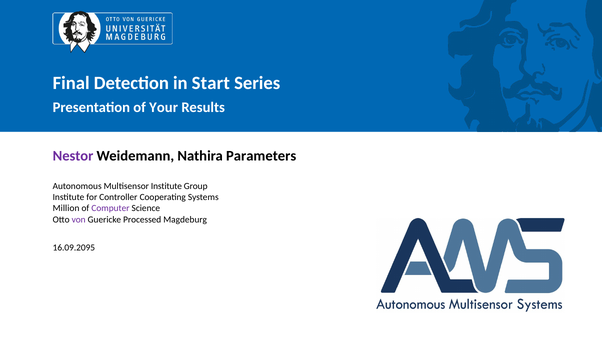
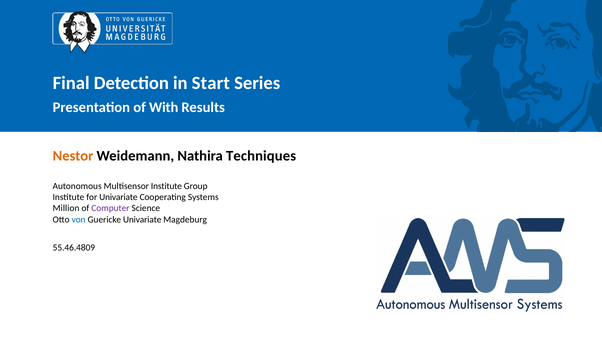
Your: Your -> With
Nestor colour: purple -> orange
Parameters: Parameters -> Techniques
for Controller: Controller -> Univariate
von colour: purple -> blue
Guericke Processed: Processed -> Univariate
16.09.2095: 16.09.2095 -> 55.46.4809
